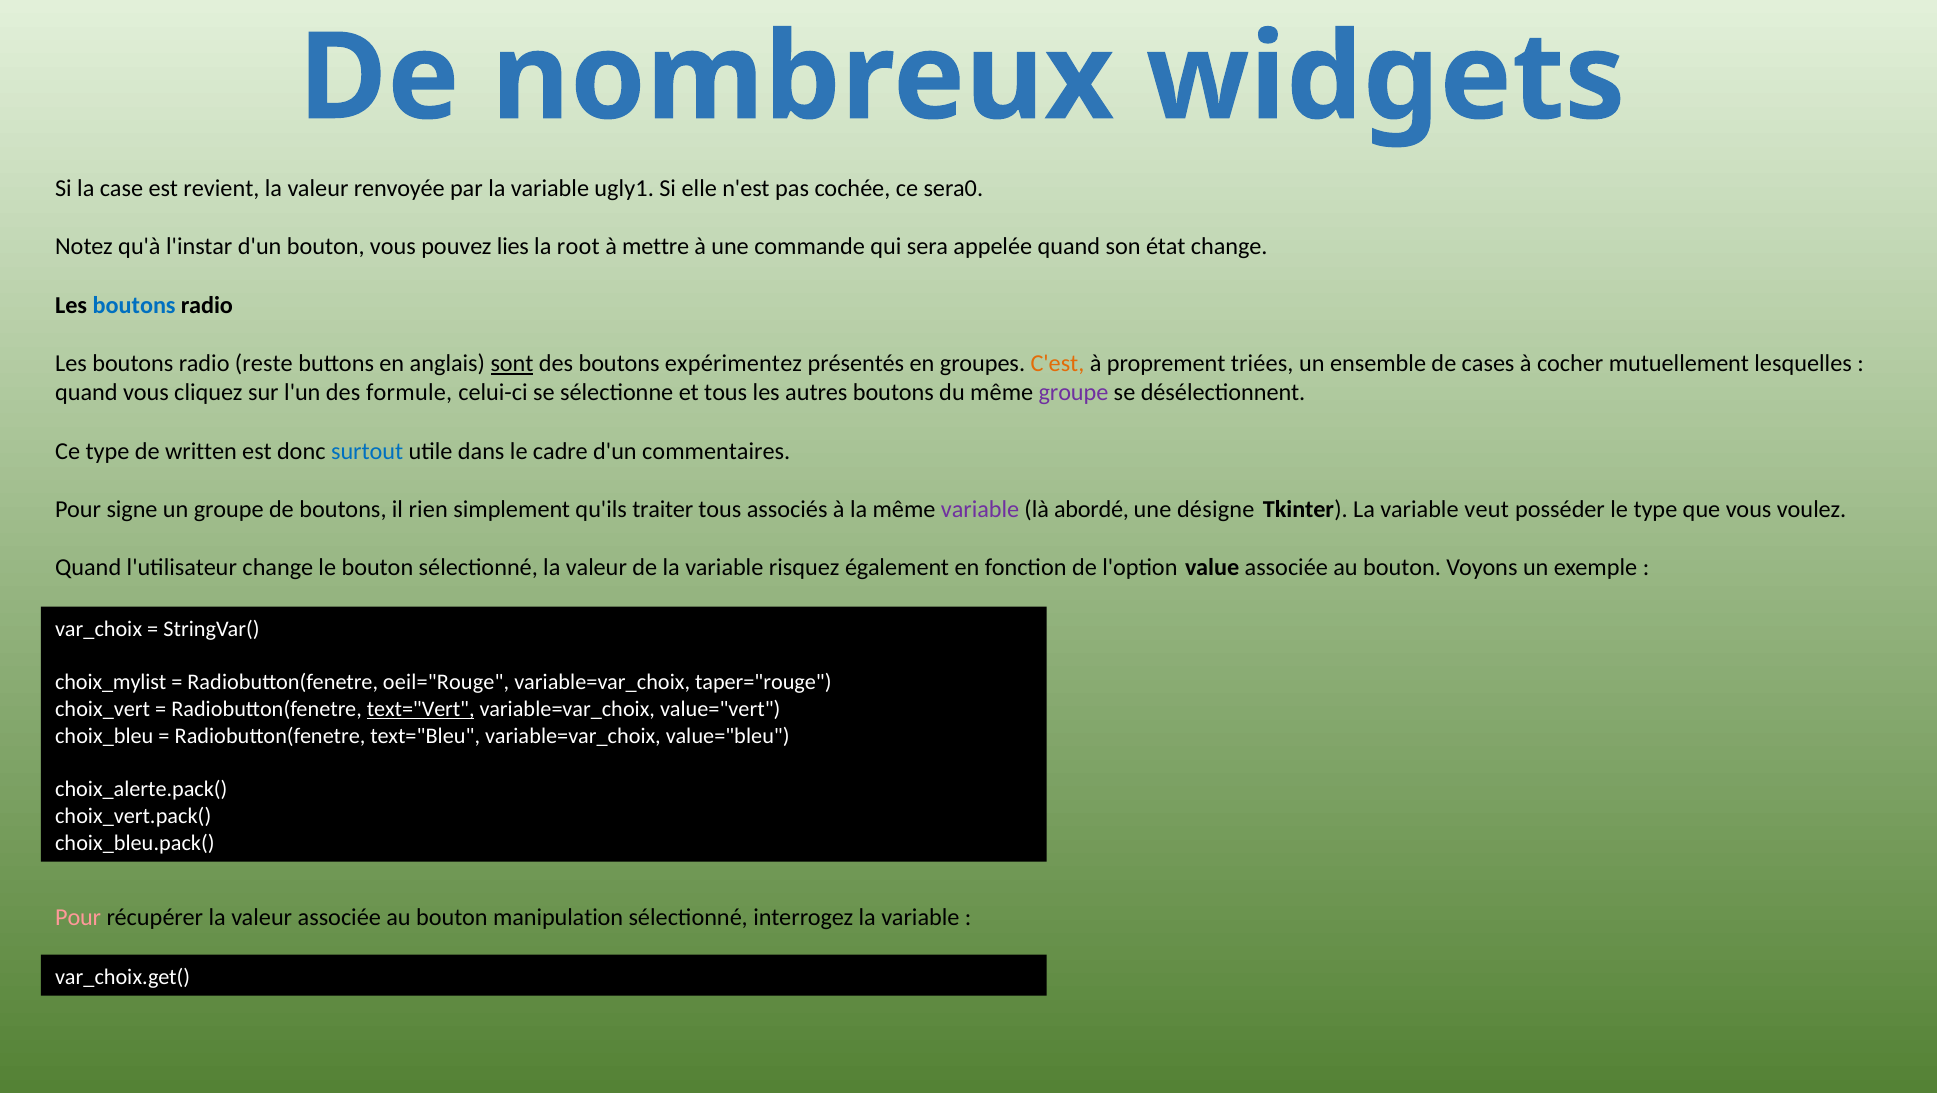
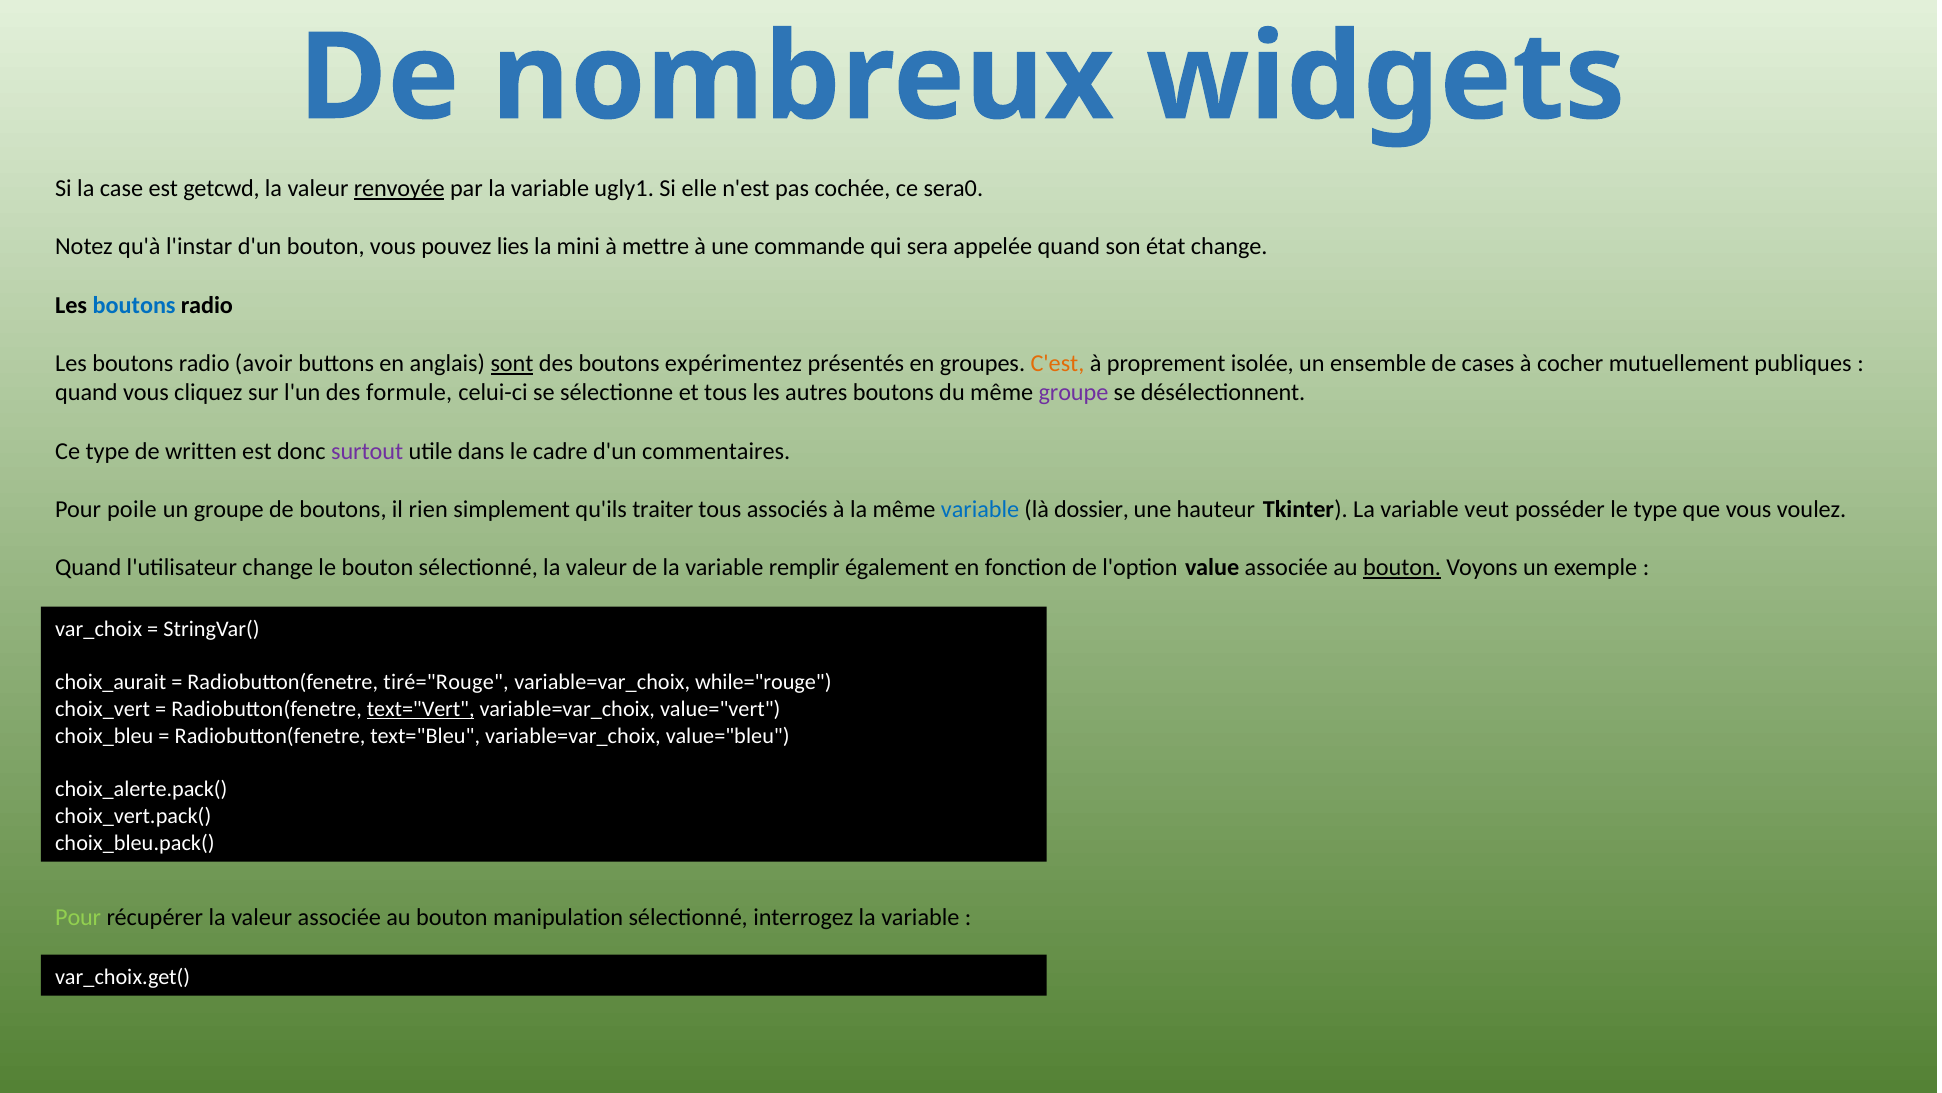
revient: revient -> getcwd
renvoyée underline: none -> present
root: root -> mini
reste: reste -> avoir
triées: triées -> isolée
lesquelles: lesquelles -> publiques
surtout colour: blue -> purple
signe: signe -> poile
variable at (980, 509) colour: purple -> blue
abordé: abordé -> dossier
désigne: désigne -> hauteur
risquez: risquez -> remplir
bouton at (1402, 567) underline: none -> present
choix_mylist: choix_mylist -> choix_aurait
oeil="Rouge: oeil="Rouge -> tiré="Rouge
taper="rouge: taper="rouge -> while="rouge
Pour at (78, 917) colour: pink -> light green
